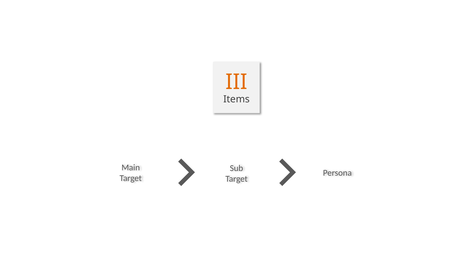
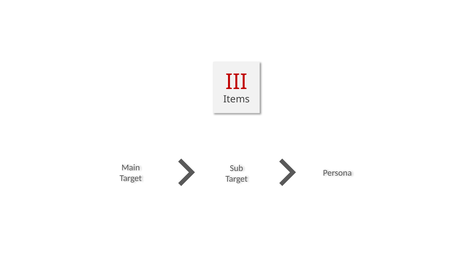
III colour: orange -> red
